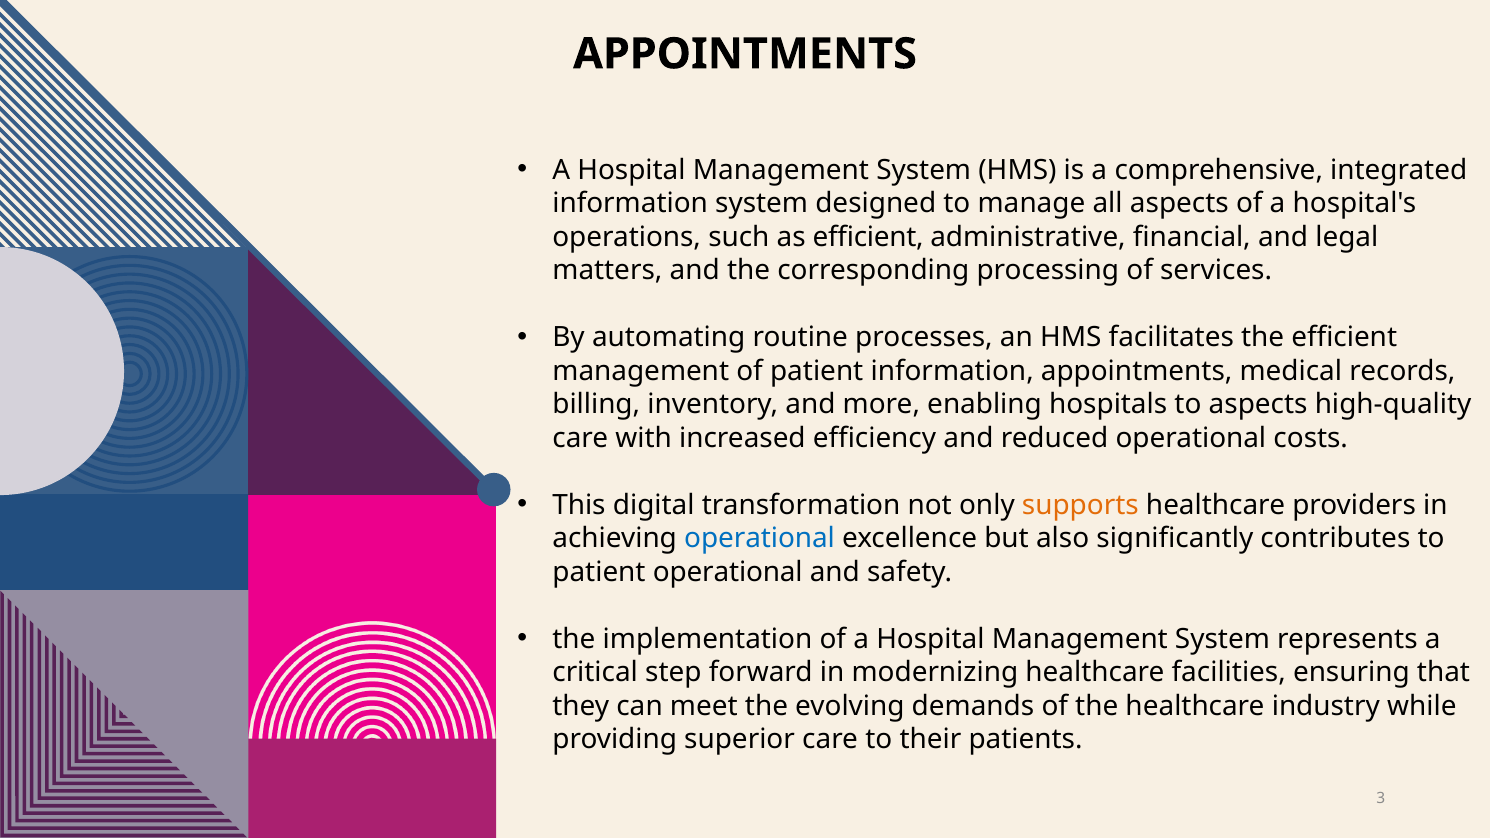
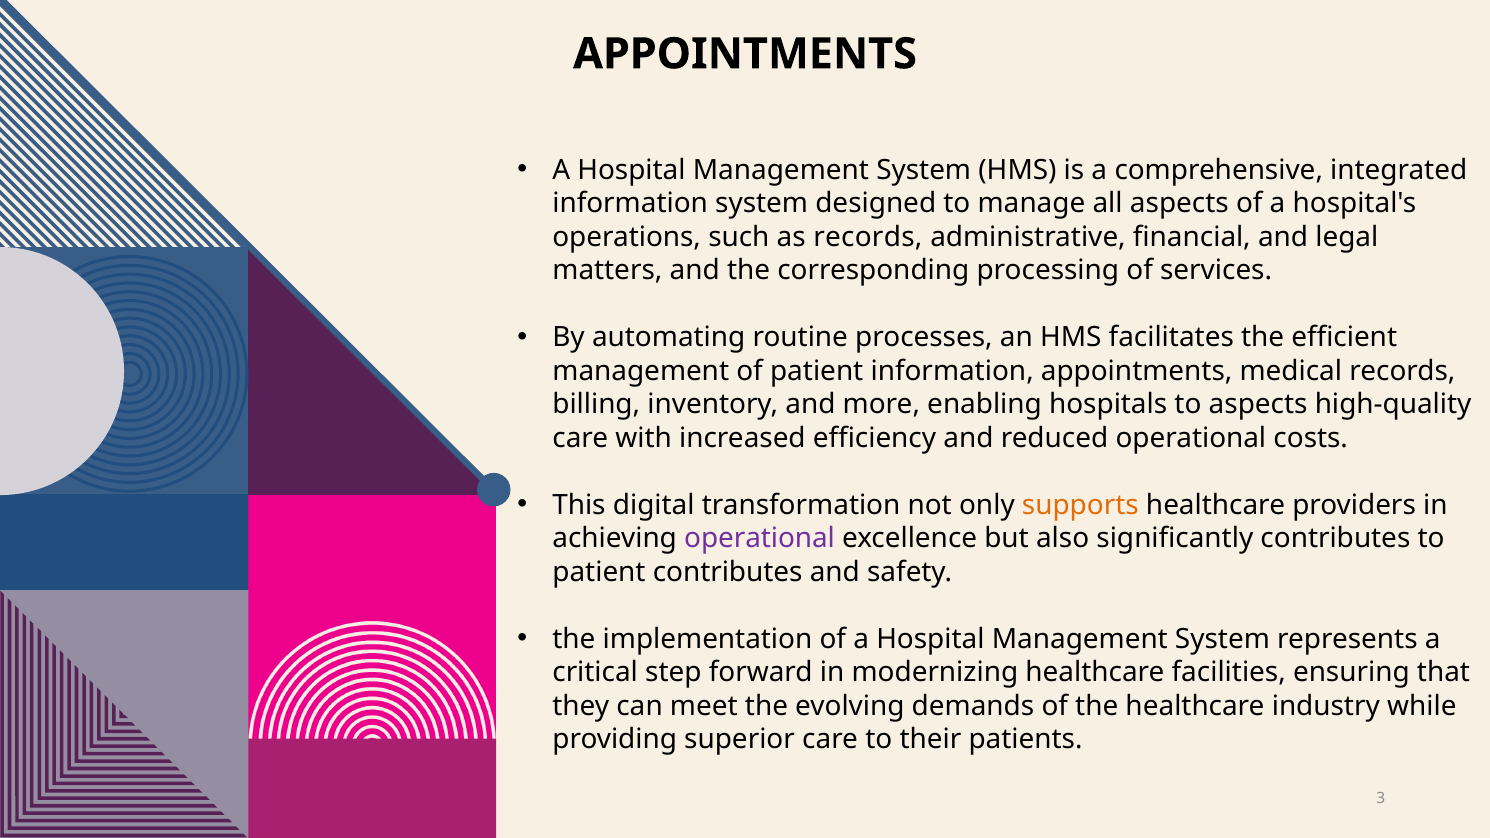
as efficient: efficient -> records
operational at (760, 539) colour: blue -> purple
patient operational: operational -> contributes
